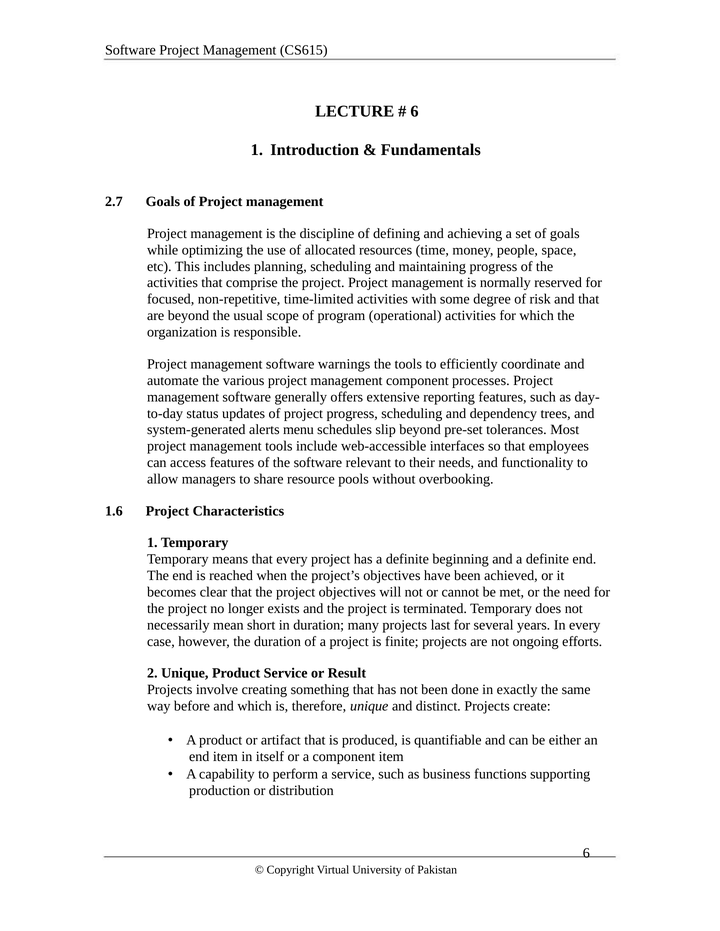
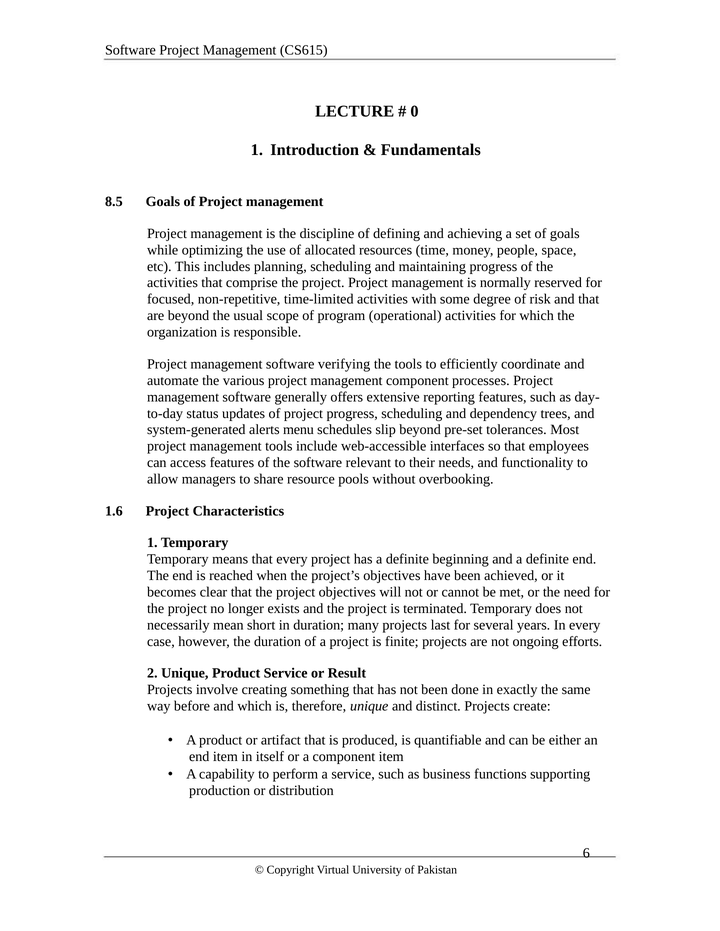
6 at (415, 111): 6 -> 0
2.7: 2.7 -> 8.5
warnings: warnings -> verifying
